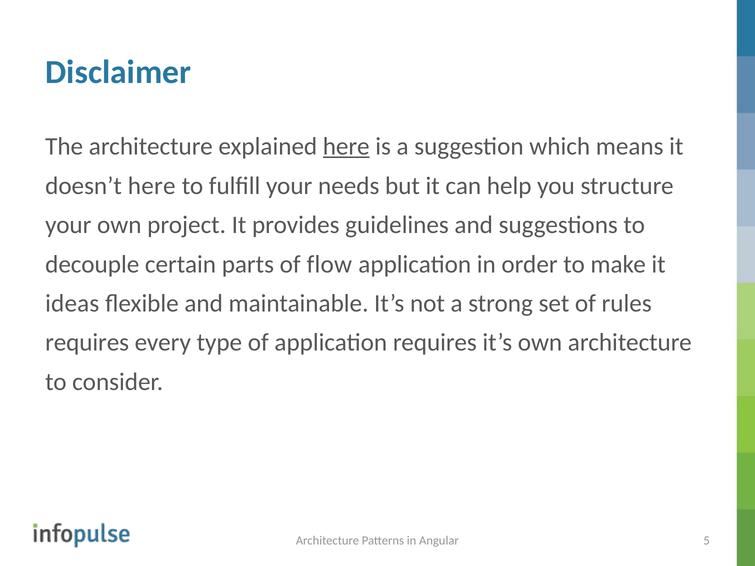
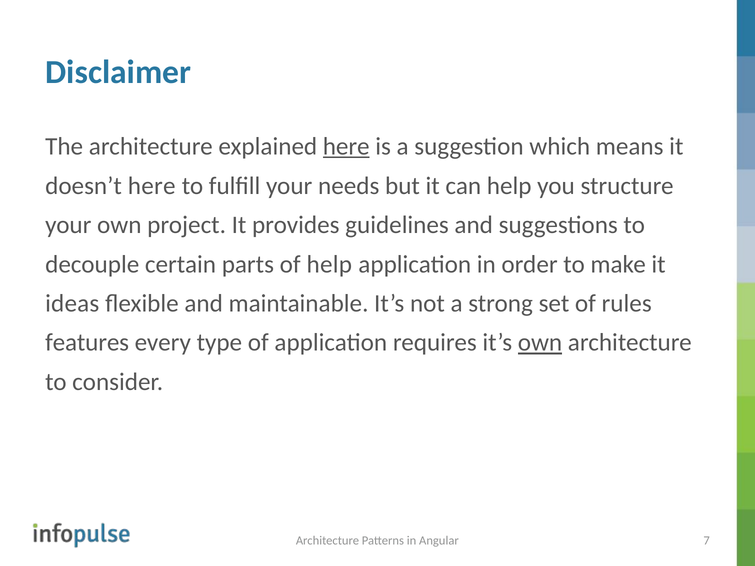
of flow: flow -> help
requires at (87, 343): requires -> features
own at (540, 343) underline: none -> present
5: 5 -> 7
